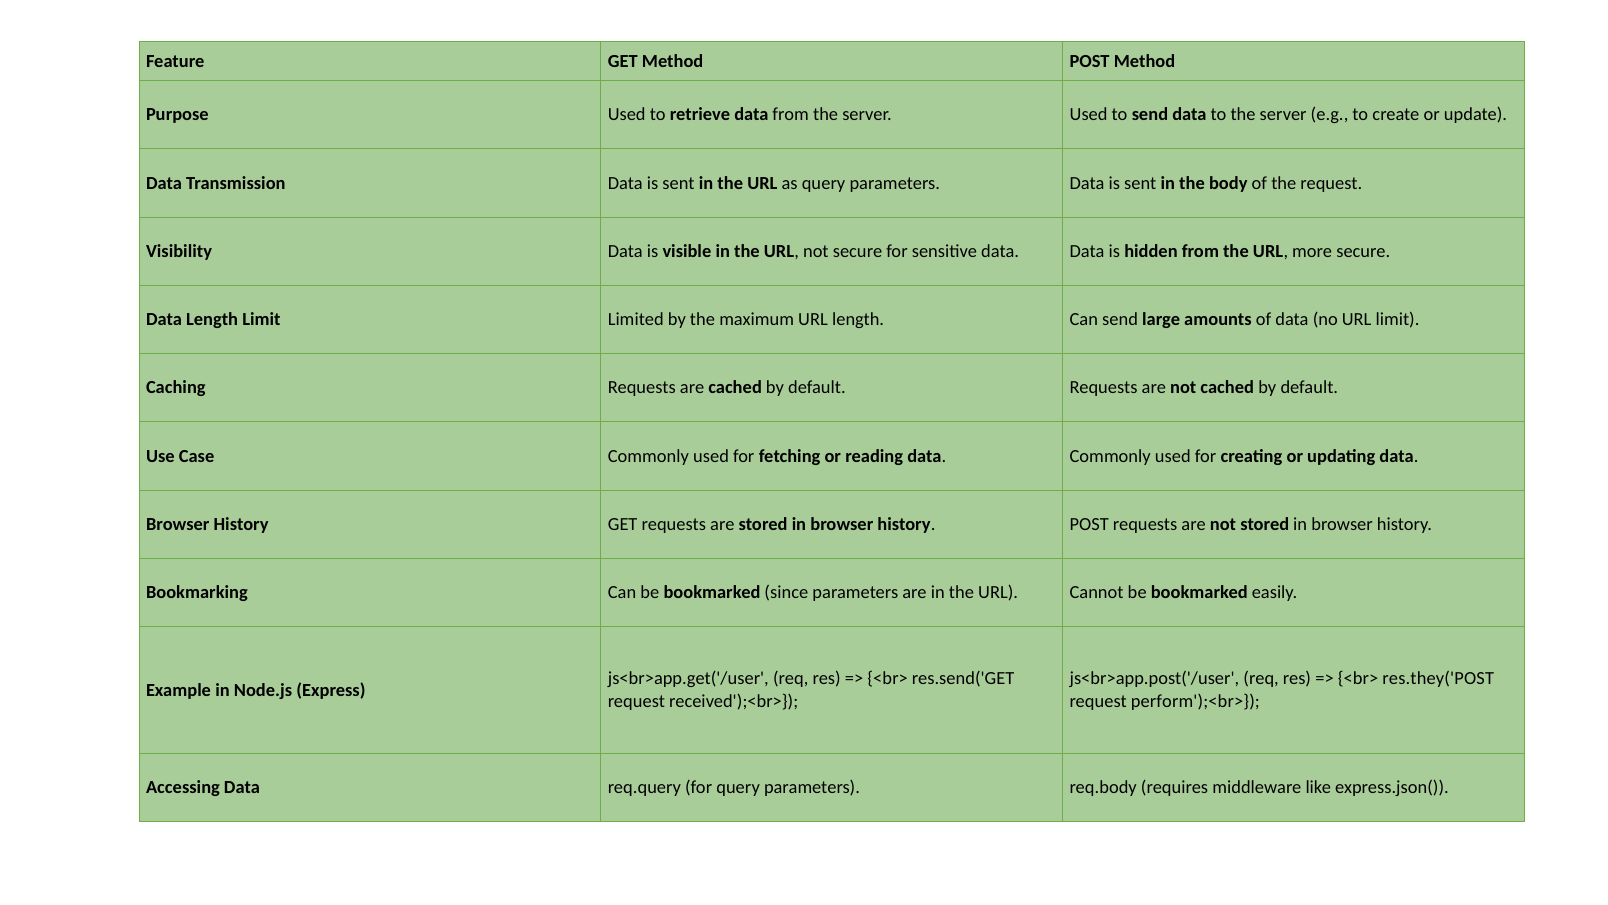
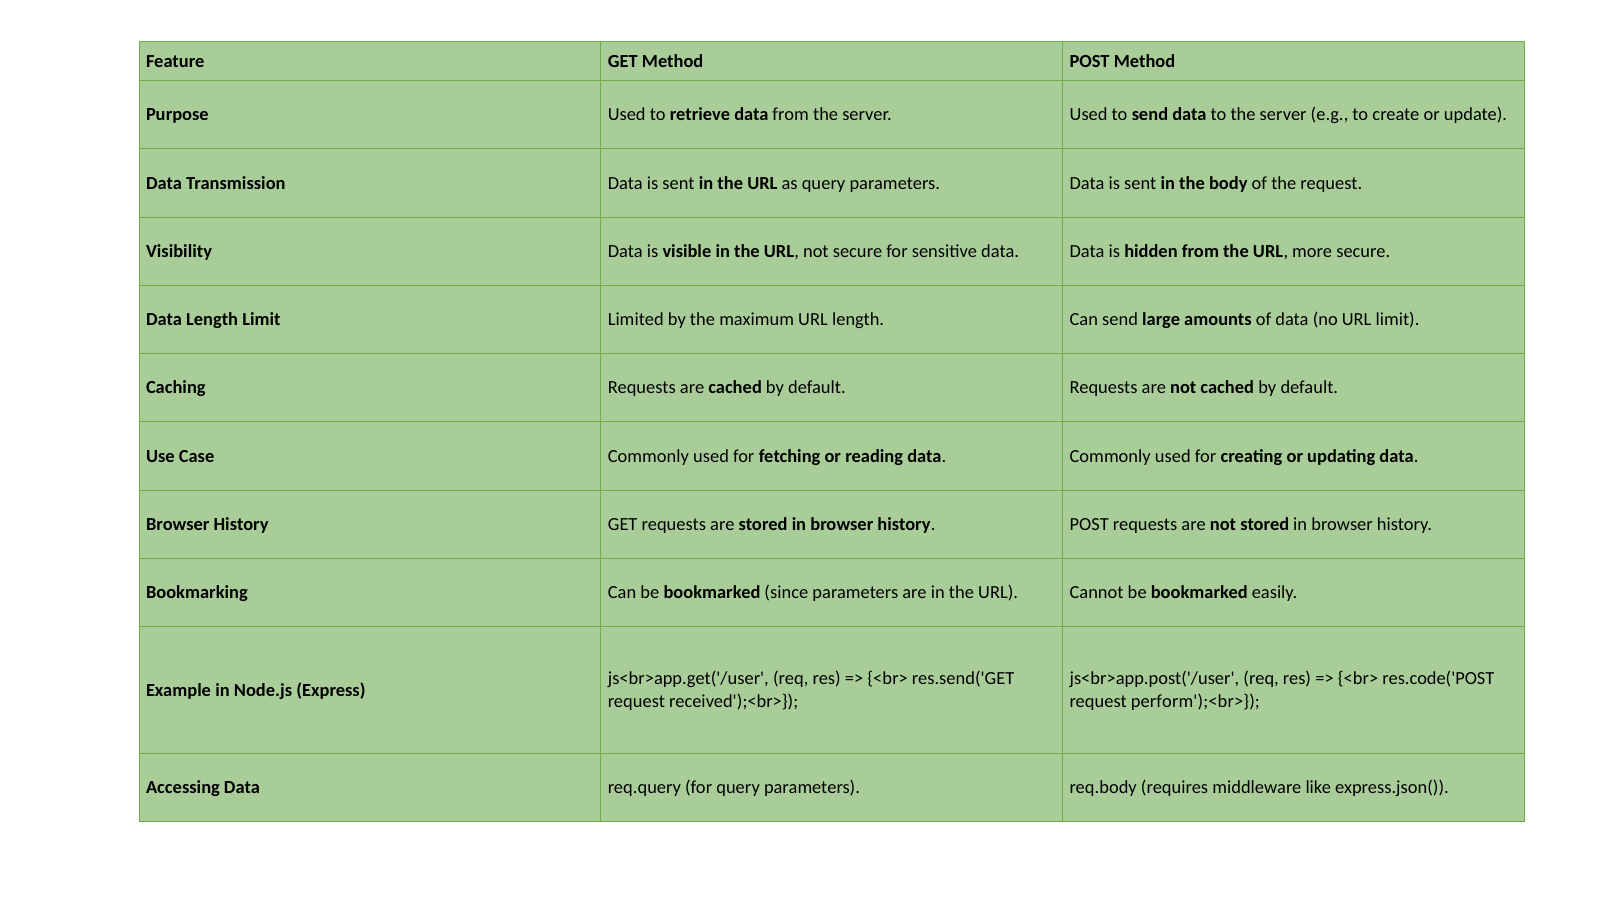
res.they('POST: res.they('POST -> res.code('POST
